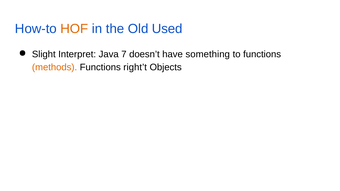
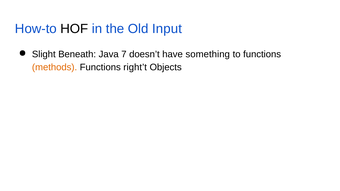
HOF colour: orange -> black
Used: Used -> Input
Interpret: Interpret -> Beneath
